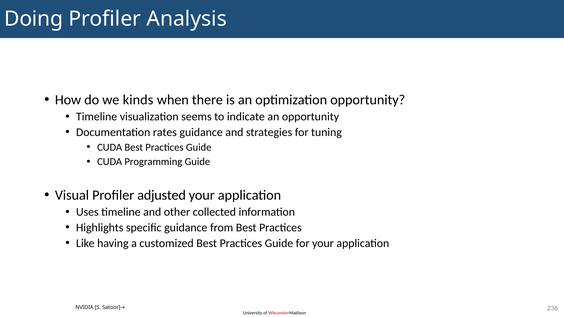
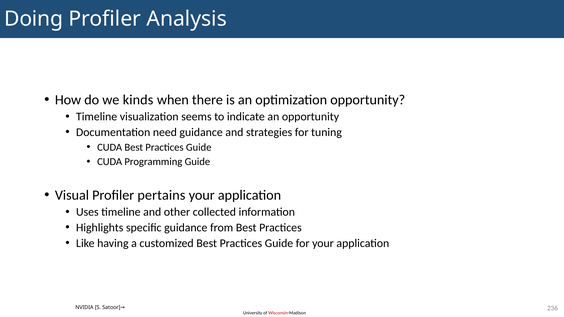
rates: rates -> need
adjusted: adjusted -> pertains
